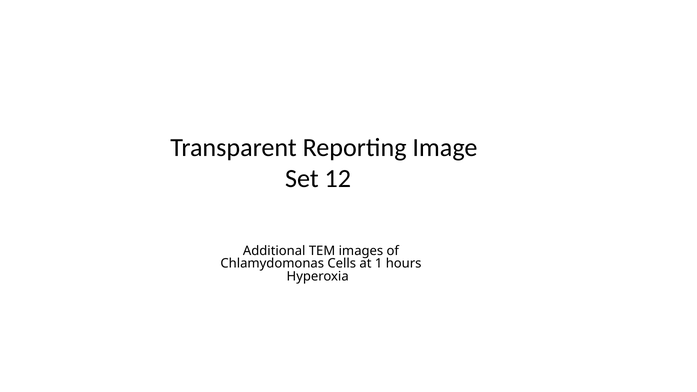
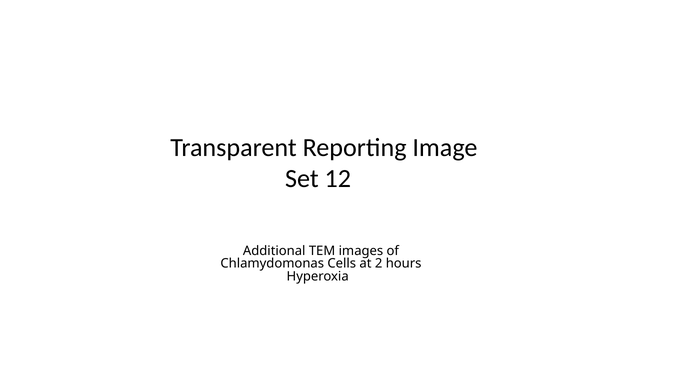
1: 1 -> 2
